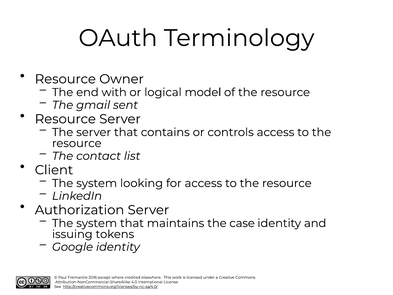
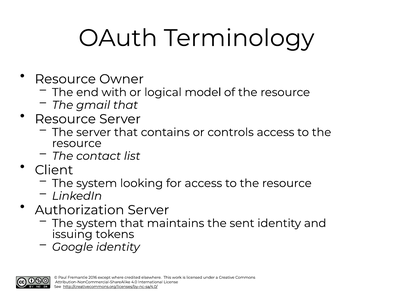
gmail sent: sent -> that
case: case -> sent
